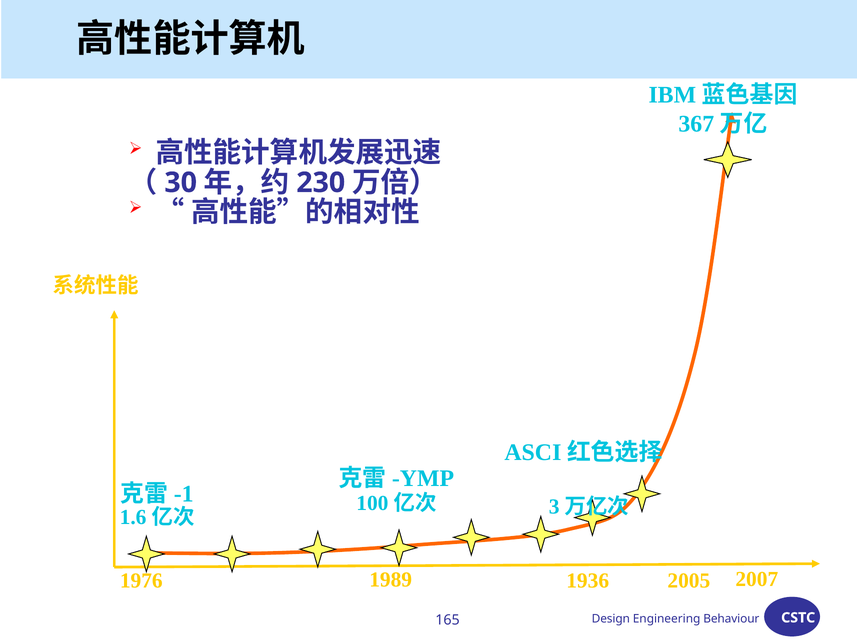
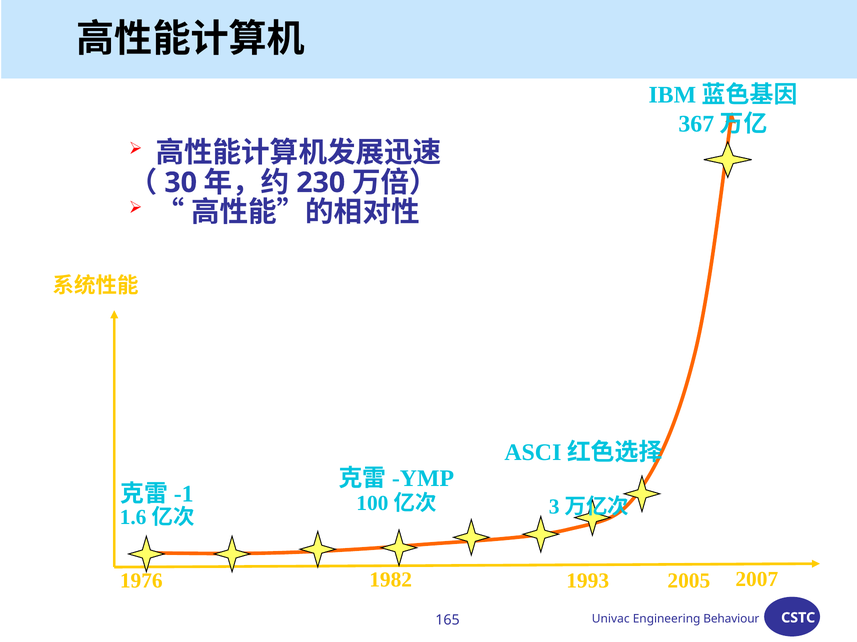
1989: 1989 -> 1982
1936: 1936 -> 1993
Design: Design -> Univac
